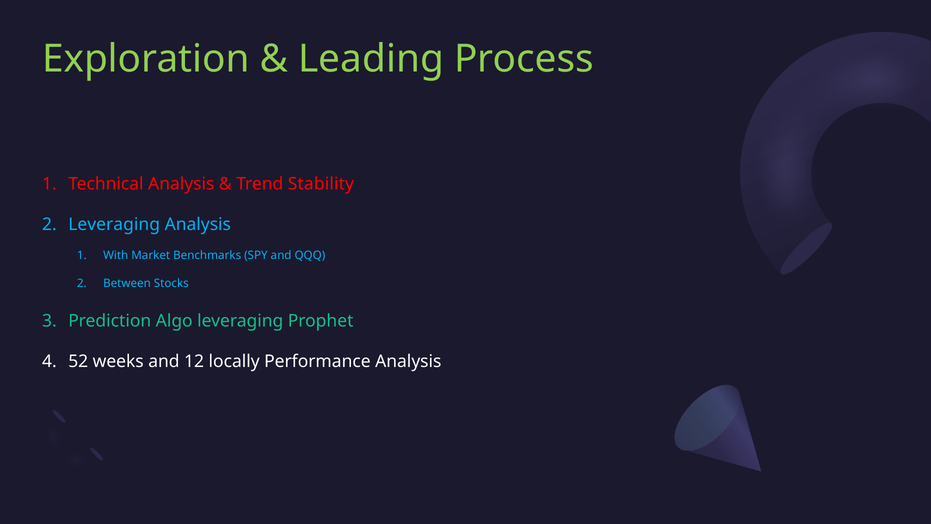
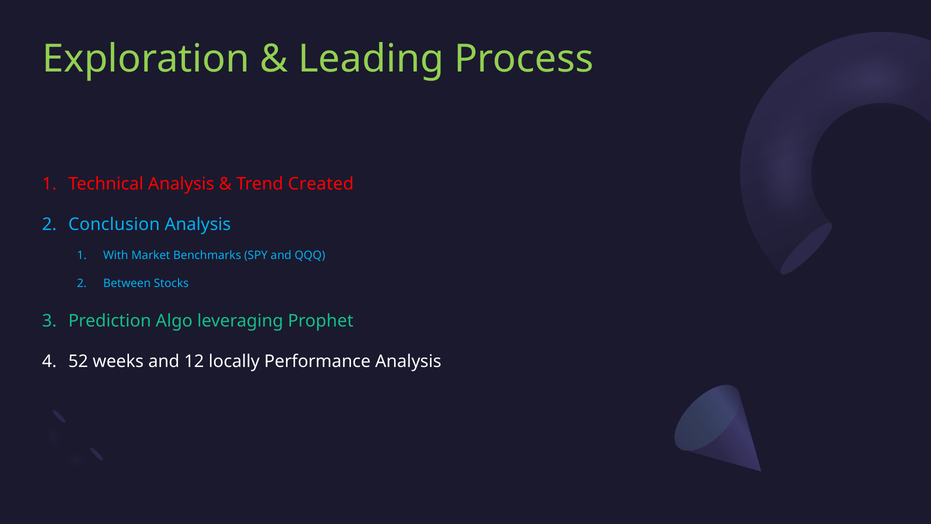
Stability: Stability -> Created
Leveraging at (114, 224): Leveraging -> Conclusion
